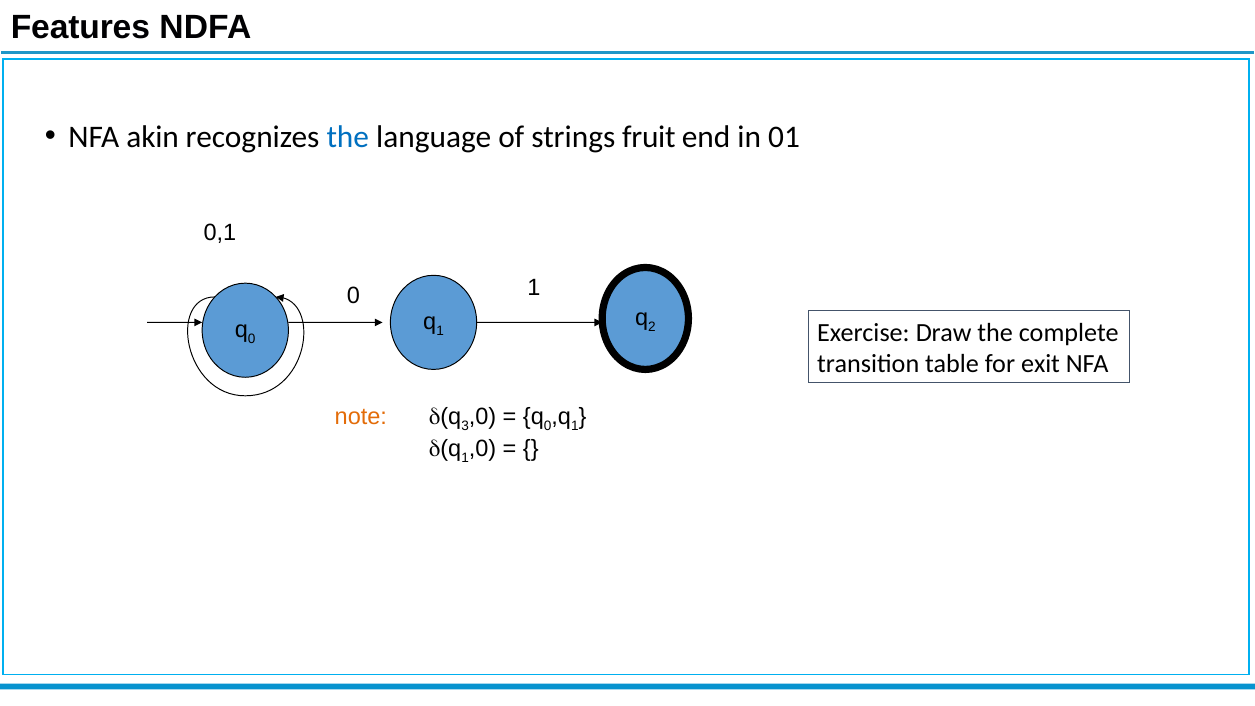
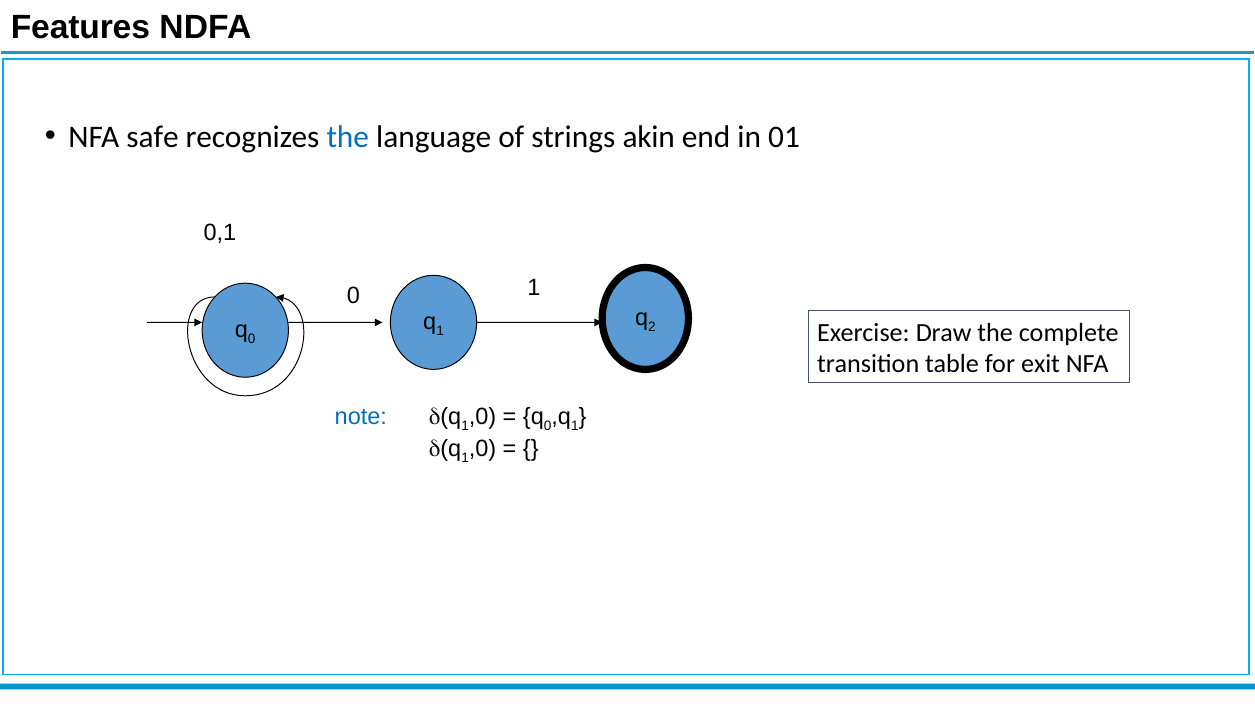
akin: akin -> safe
fruit: fruit -> akin
note colour: orange -> blue
3 at (465, 426): 3 -> 1
